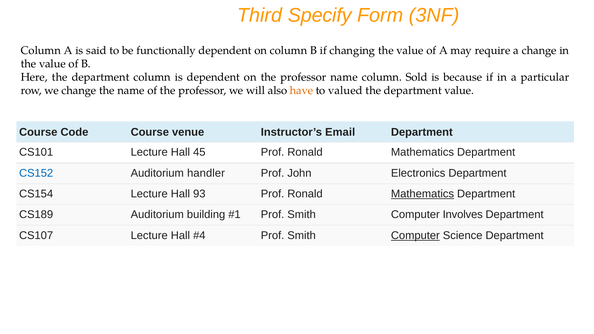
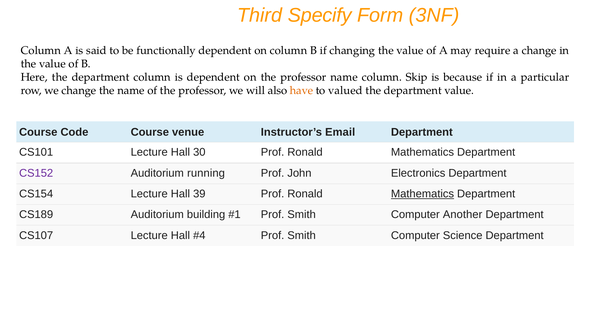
Sold: Sold -> Skip
45: 45 -> 30
CS152 colour: blue -> purple
handler: handler -> running
93: 93 -> 39
Involves: Involves -> Another
Computer at (415, 236) underline: present -> none
